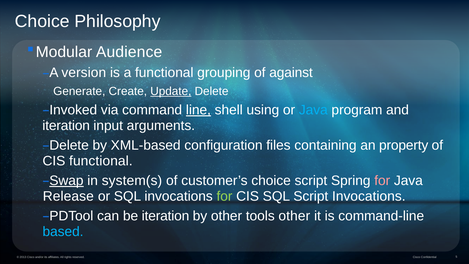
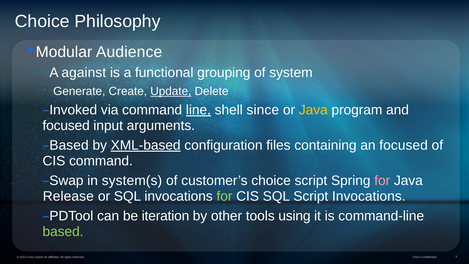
version: version -> against
against: against -> system
using: using -> since
Java at (313, 110) colour: light blue -> yellow
iteration at (66, 125): iteration -> focused
Delete at (69, 145): Delete -> Based
XML-based underline: none -> present
an property: property -> focused
CIS functional: functional -> command
Swap underline: present -> none
tools other: other -> using
based at (63, 231) colour: light blue -> light green
